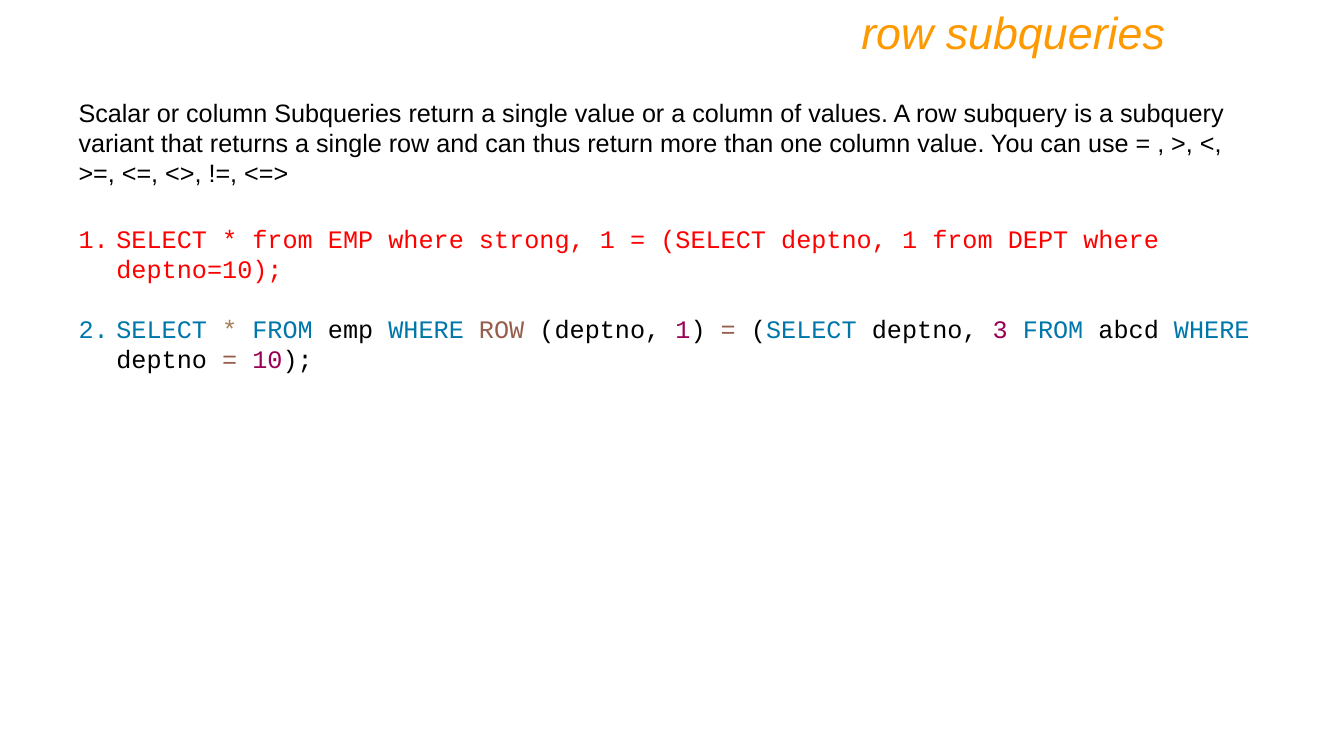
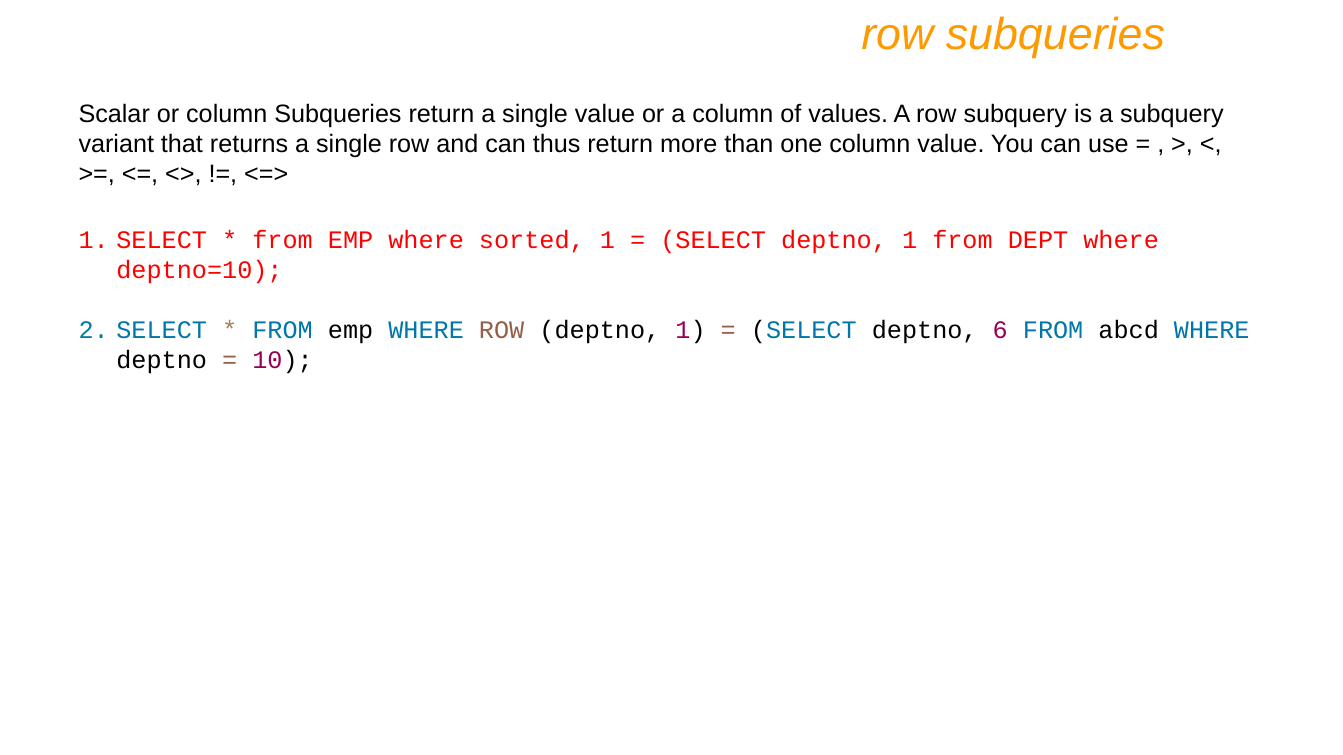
strong: strong -> sorted
3: 3 -> 6
